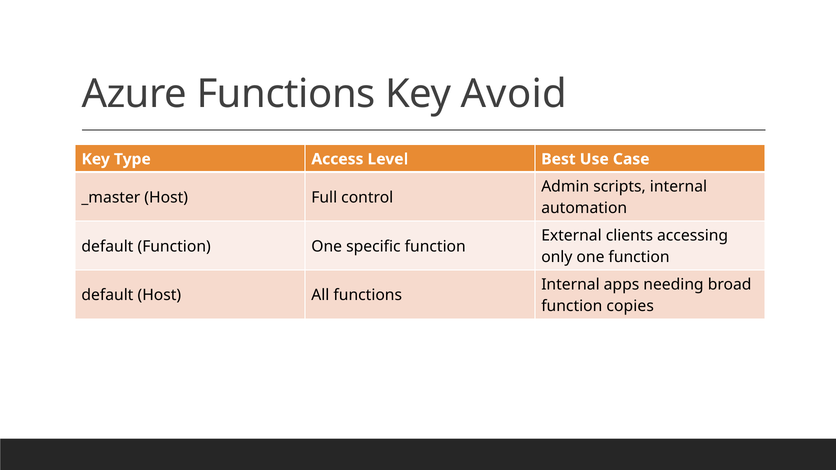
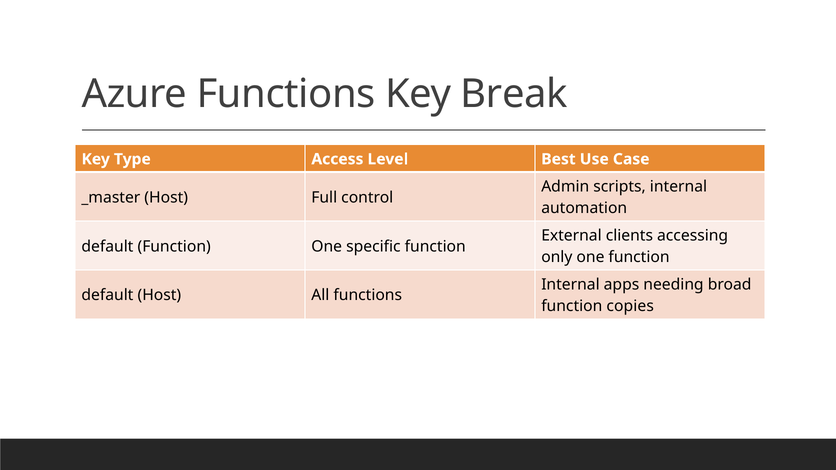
Avoid: Avoid -> Break
